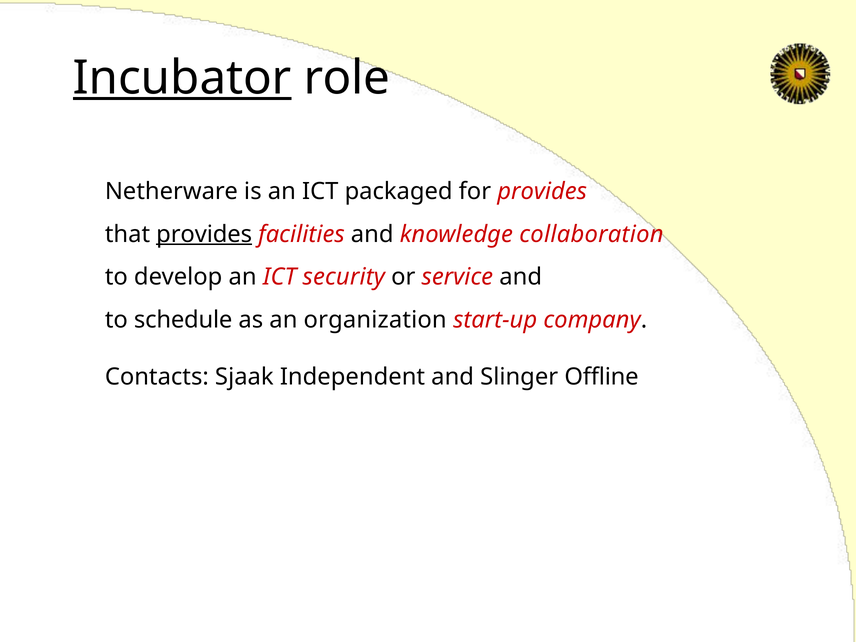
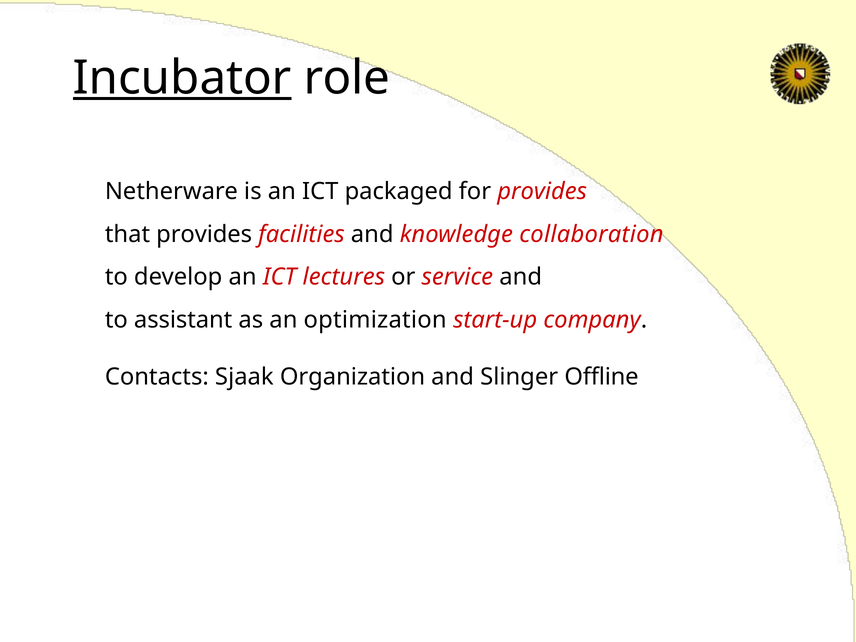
provides at (204, 234) underline: present -> none
security: security -> lectures
schedule: schedule -> assistant
organization: organization -> optimization
Independent: Independent -> Organization
